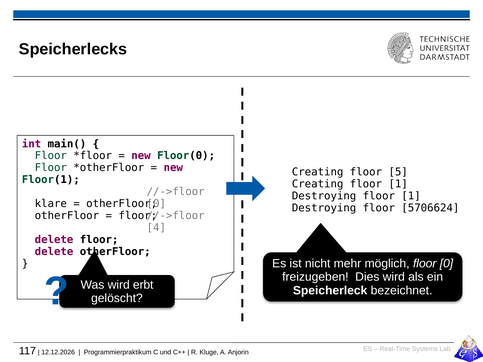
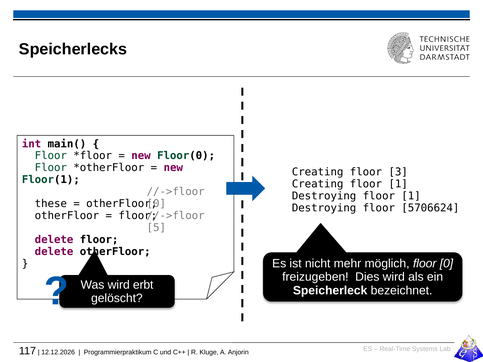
5: 5 -> 3
klare: klare -> these
4: 4 -> 5
